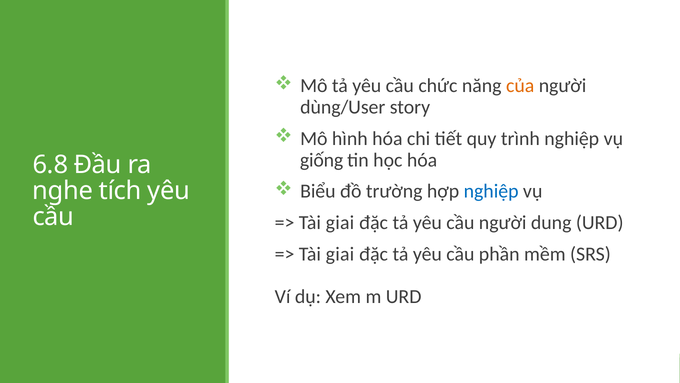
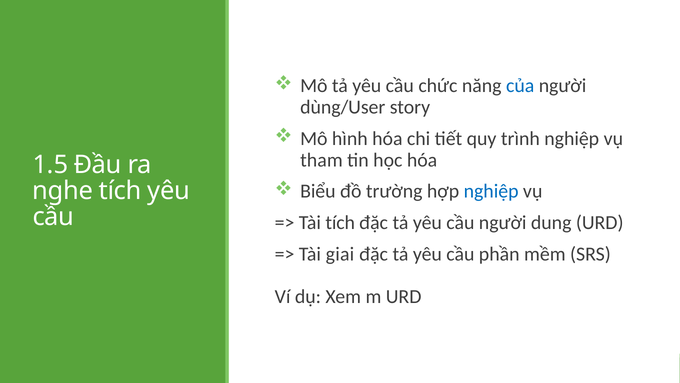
của colour: orange -> blue
giống: giống -> tham
6.8: 6.8 -> 1.5
giai at (340, 222): giai -> tích
